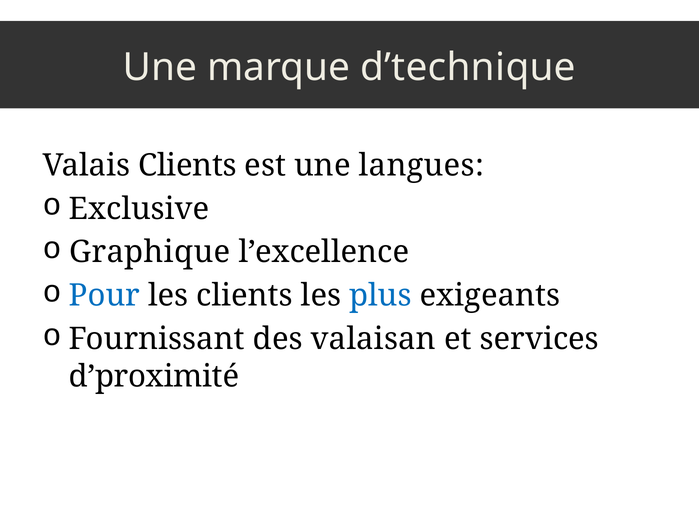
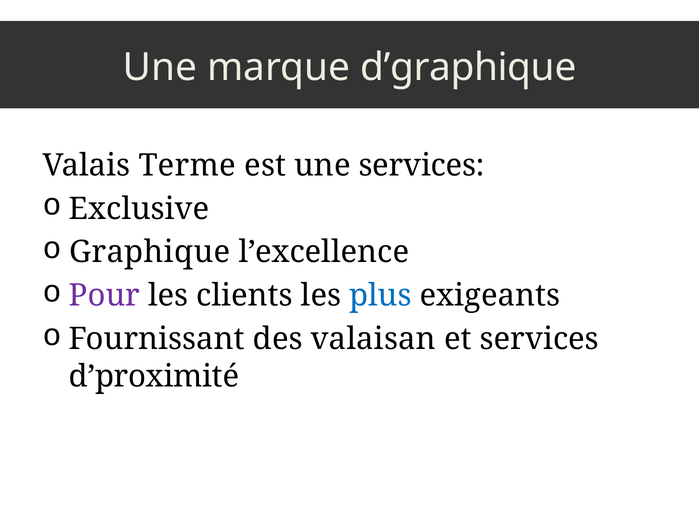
d’technique: d’technique -> d’graphique
Valais Clients: Clients -> Terme
une langues: langues -> services
Pour colour: blue -> purple
